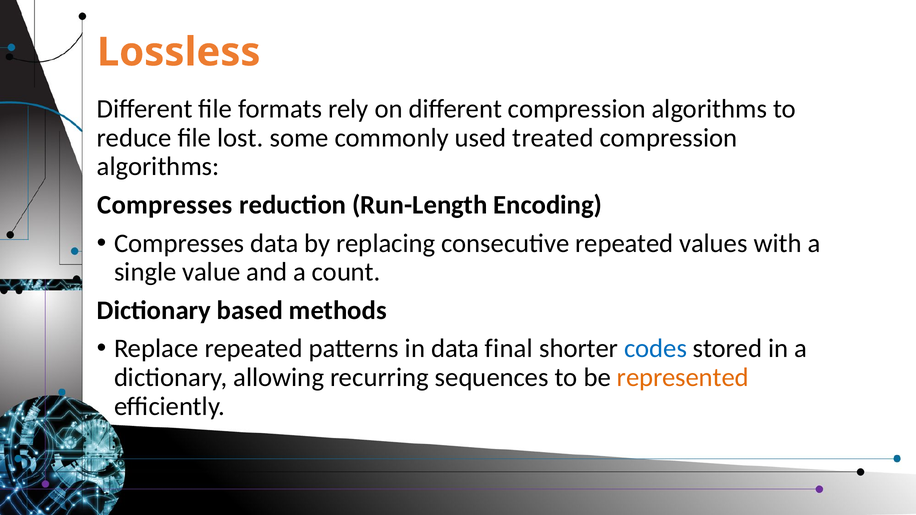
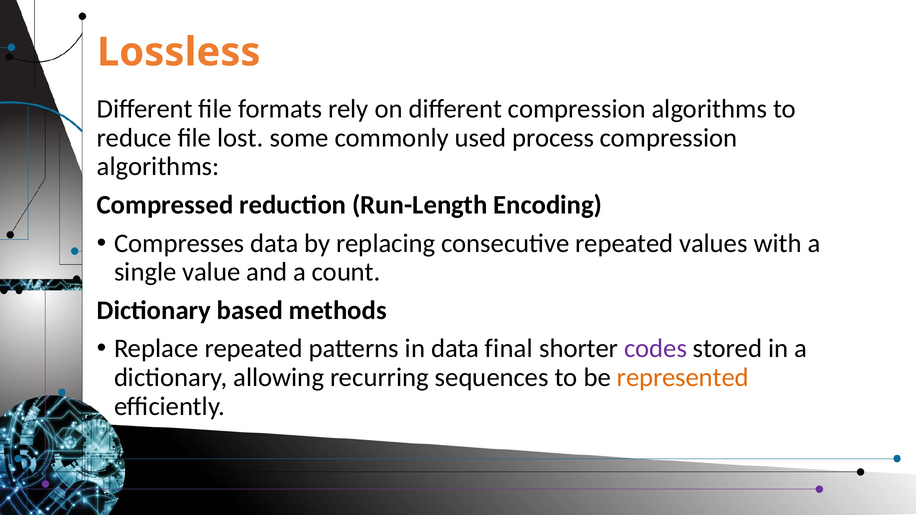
treated: treated -> process
Compresses at (165, 205): Compresses -> Compressed
codes colour: blue -> purple
